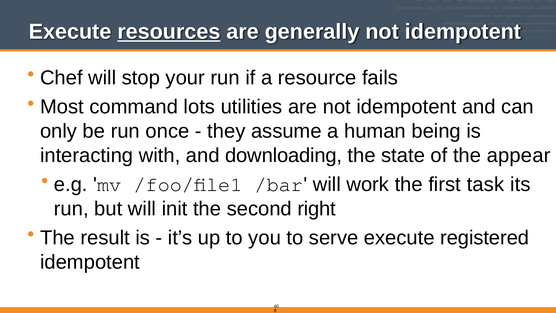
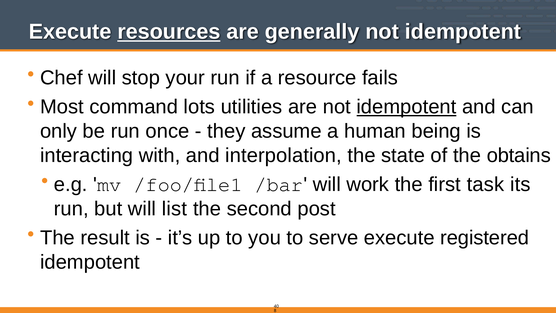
idempotent at (406, 107) underline: none -> present
downloading: downloading -> interpolation
appear: appear -> obtains
init: init -> list
right: right -> post
